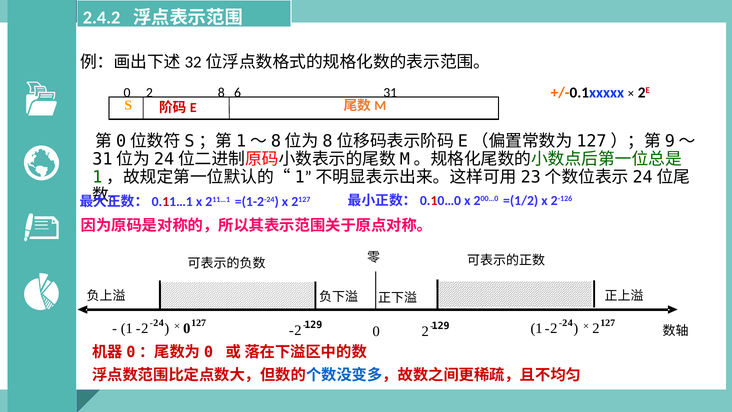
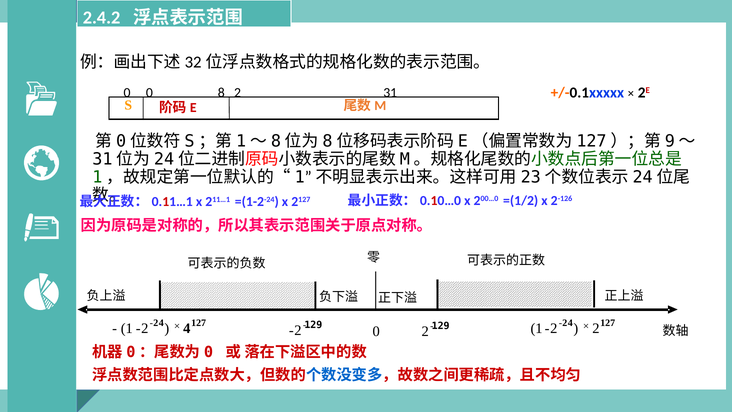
2 at (149, 93): 2 -> 0
8 6: 6 -> 2
0 at (187, 328): 0 -> 4
